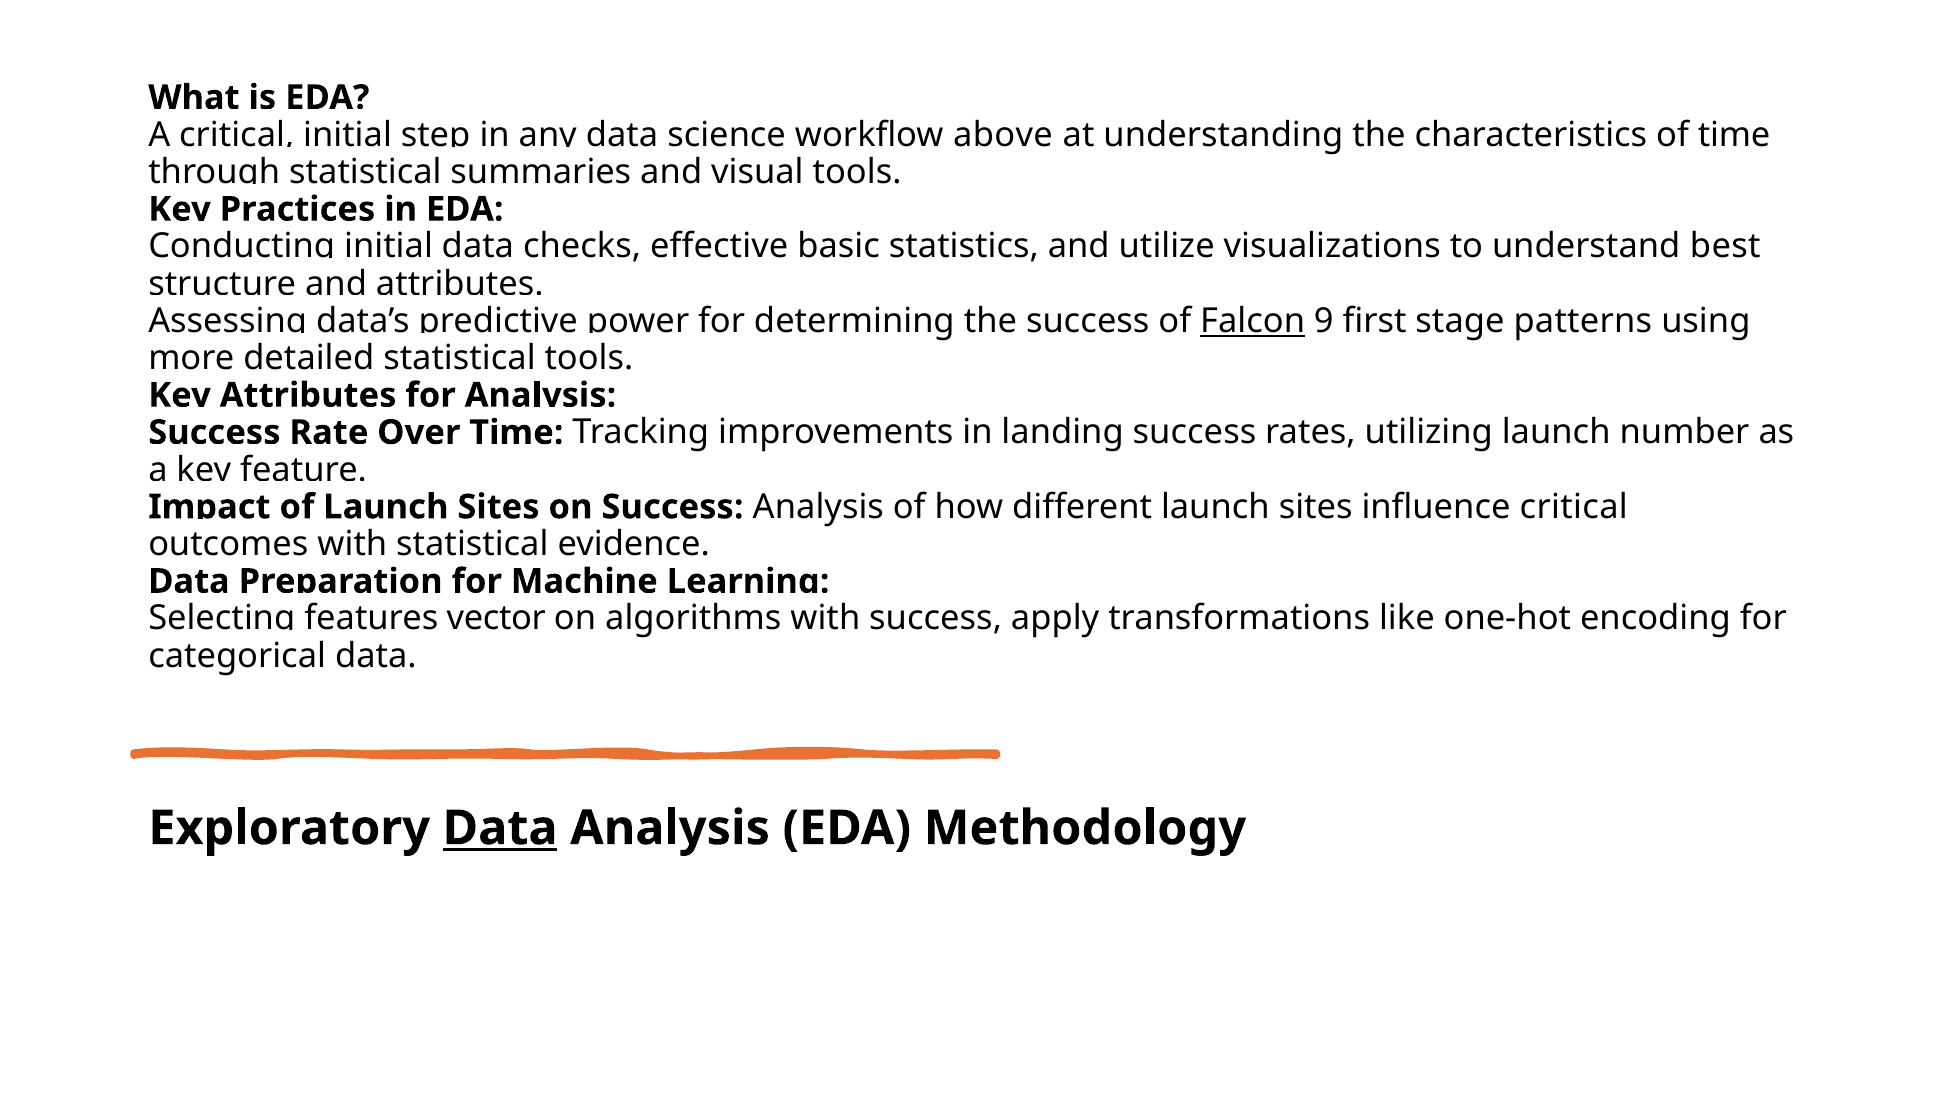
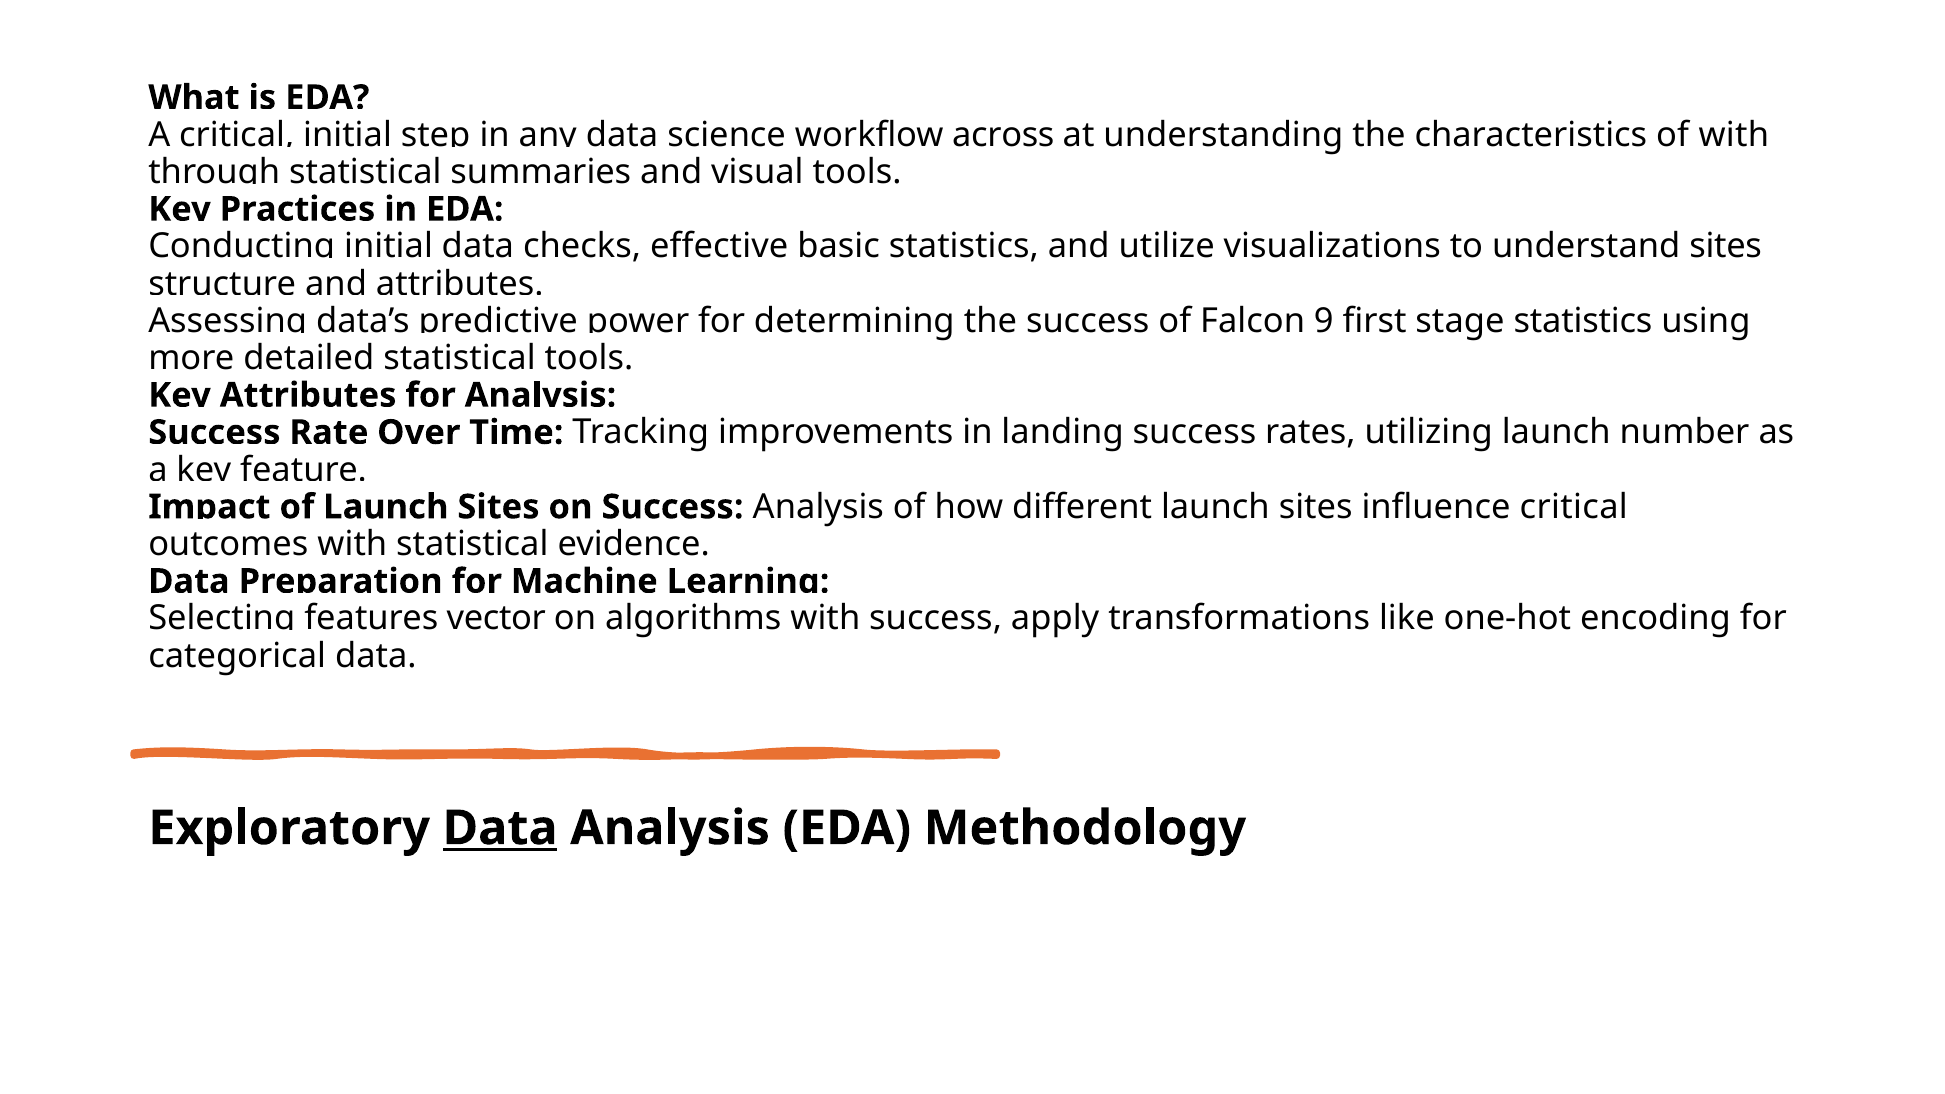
above: above -> across
of time: time -> with
understand best: best -> sites
Falcon underline: present -> none
stage patterns: patterns -> statistics
